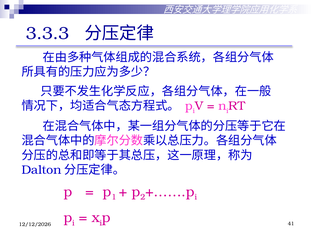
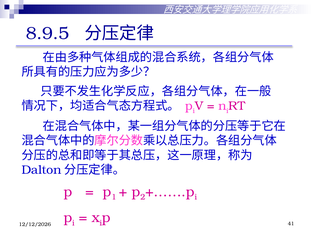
3.3.3: 3.3.3 -> 8.9.5
